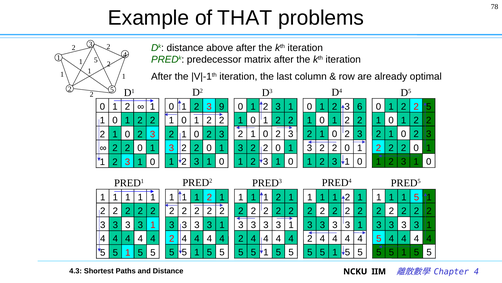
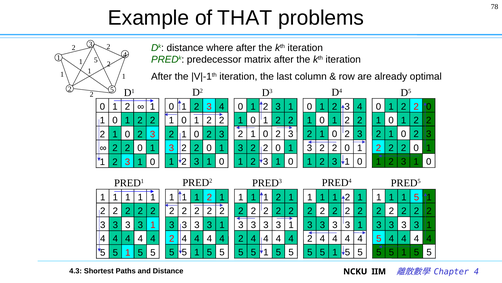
above: above -> where
9 at (222, 106): 9 -> 4
6 at (360, 106): 6 -> 4
5 at (429, 106): 5 -> 0
